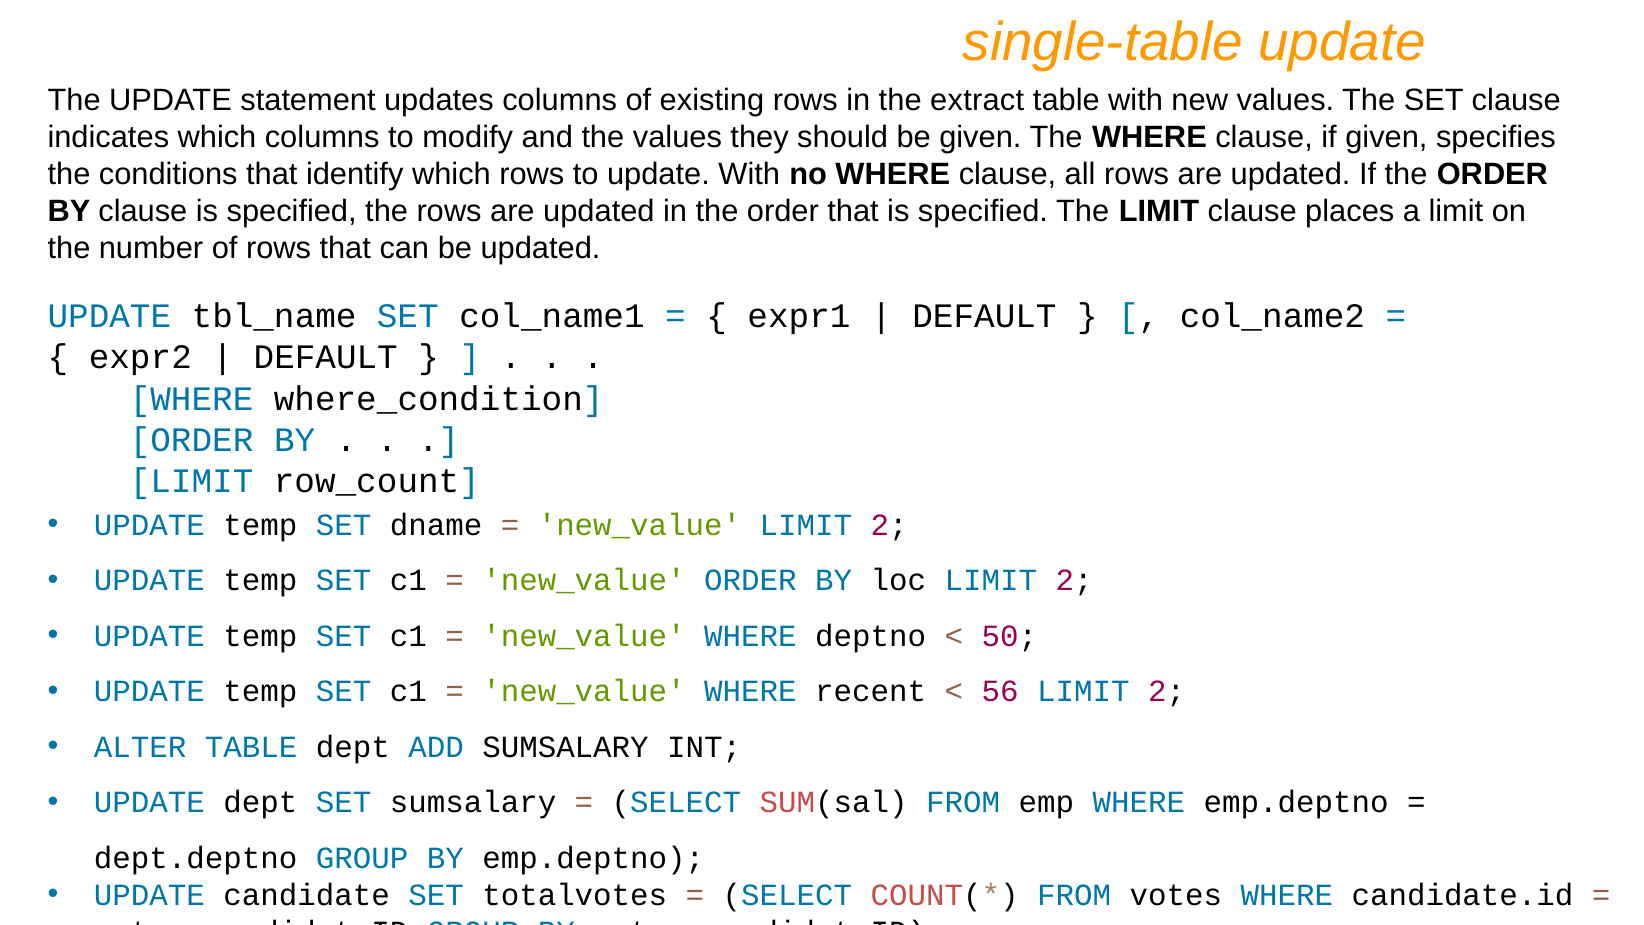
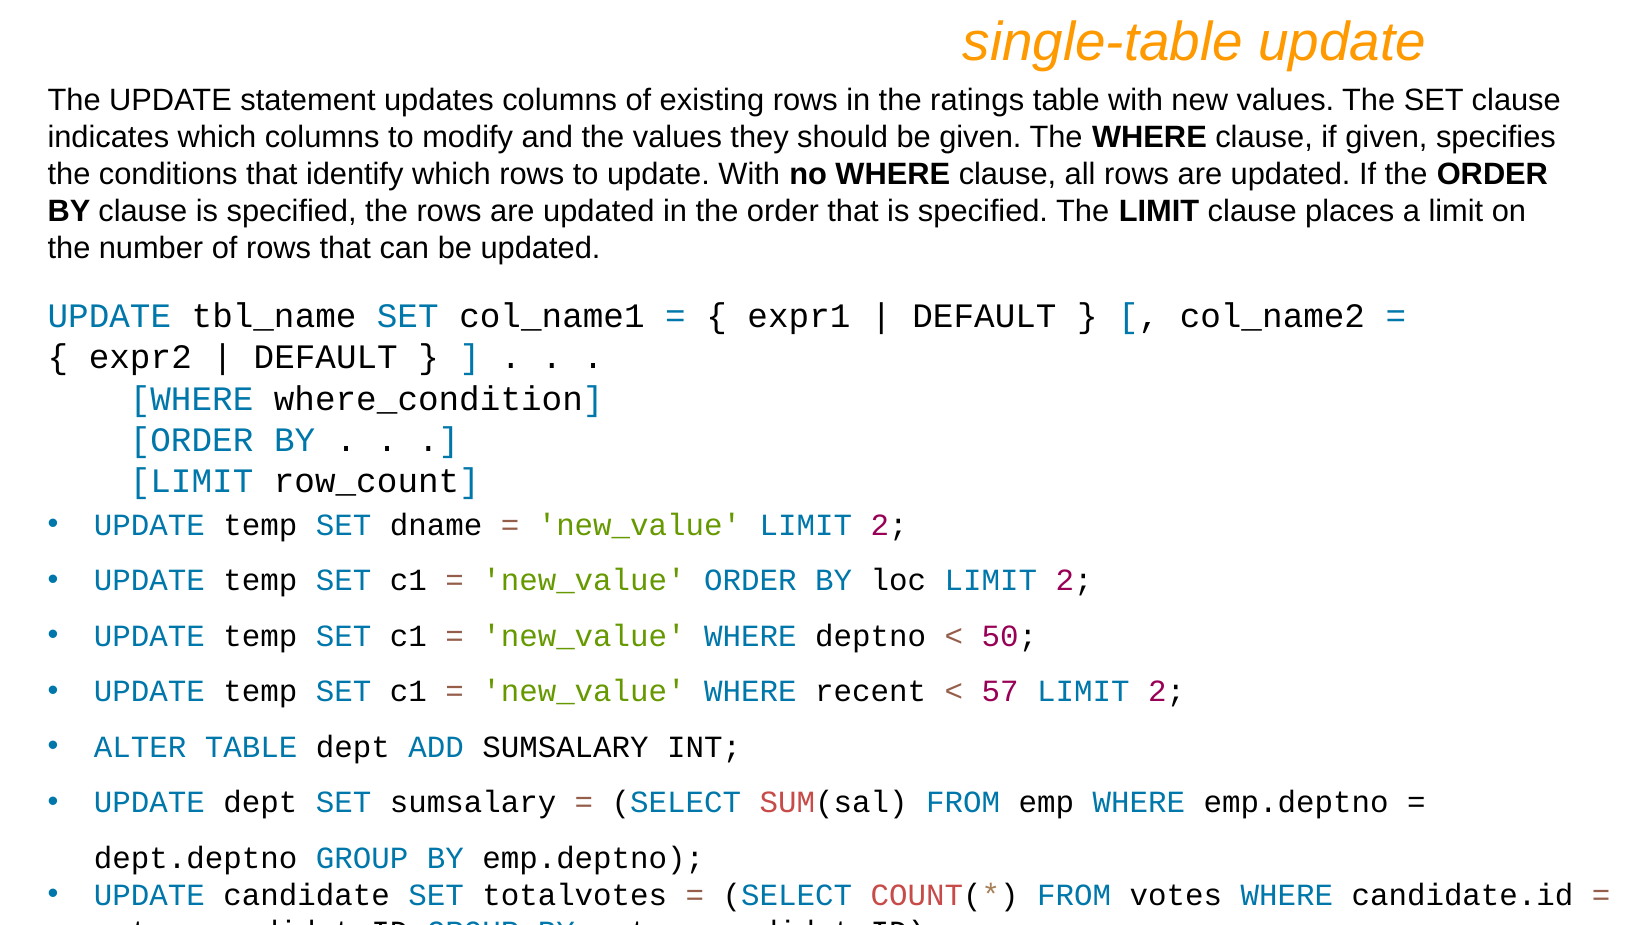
extract: extract -> ratings
56: 56 -> 57
